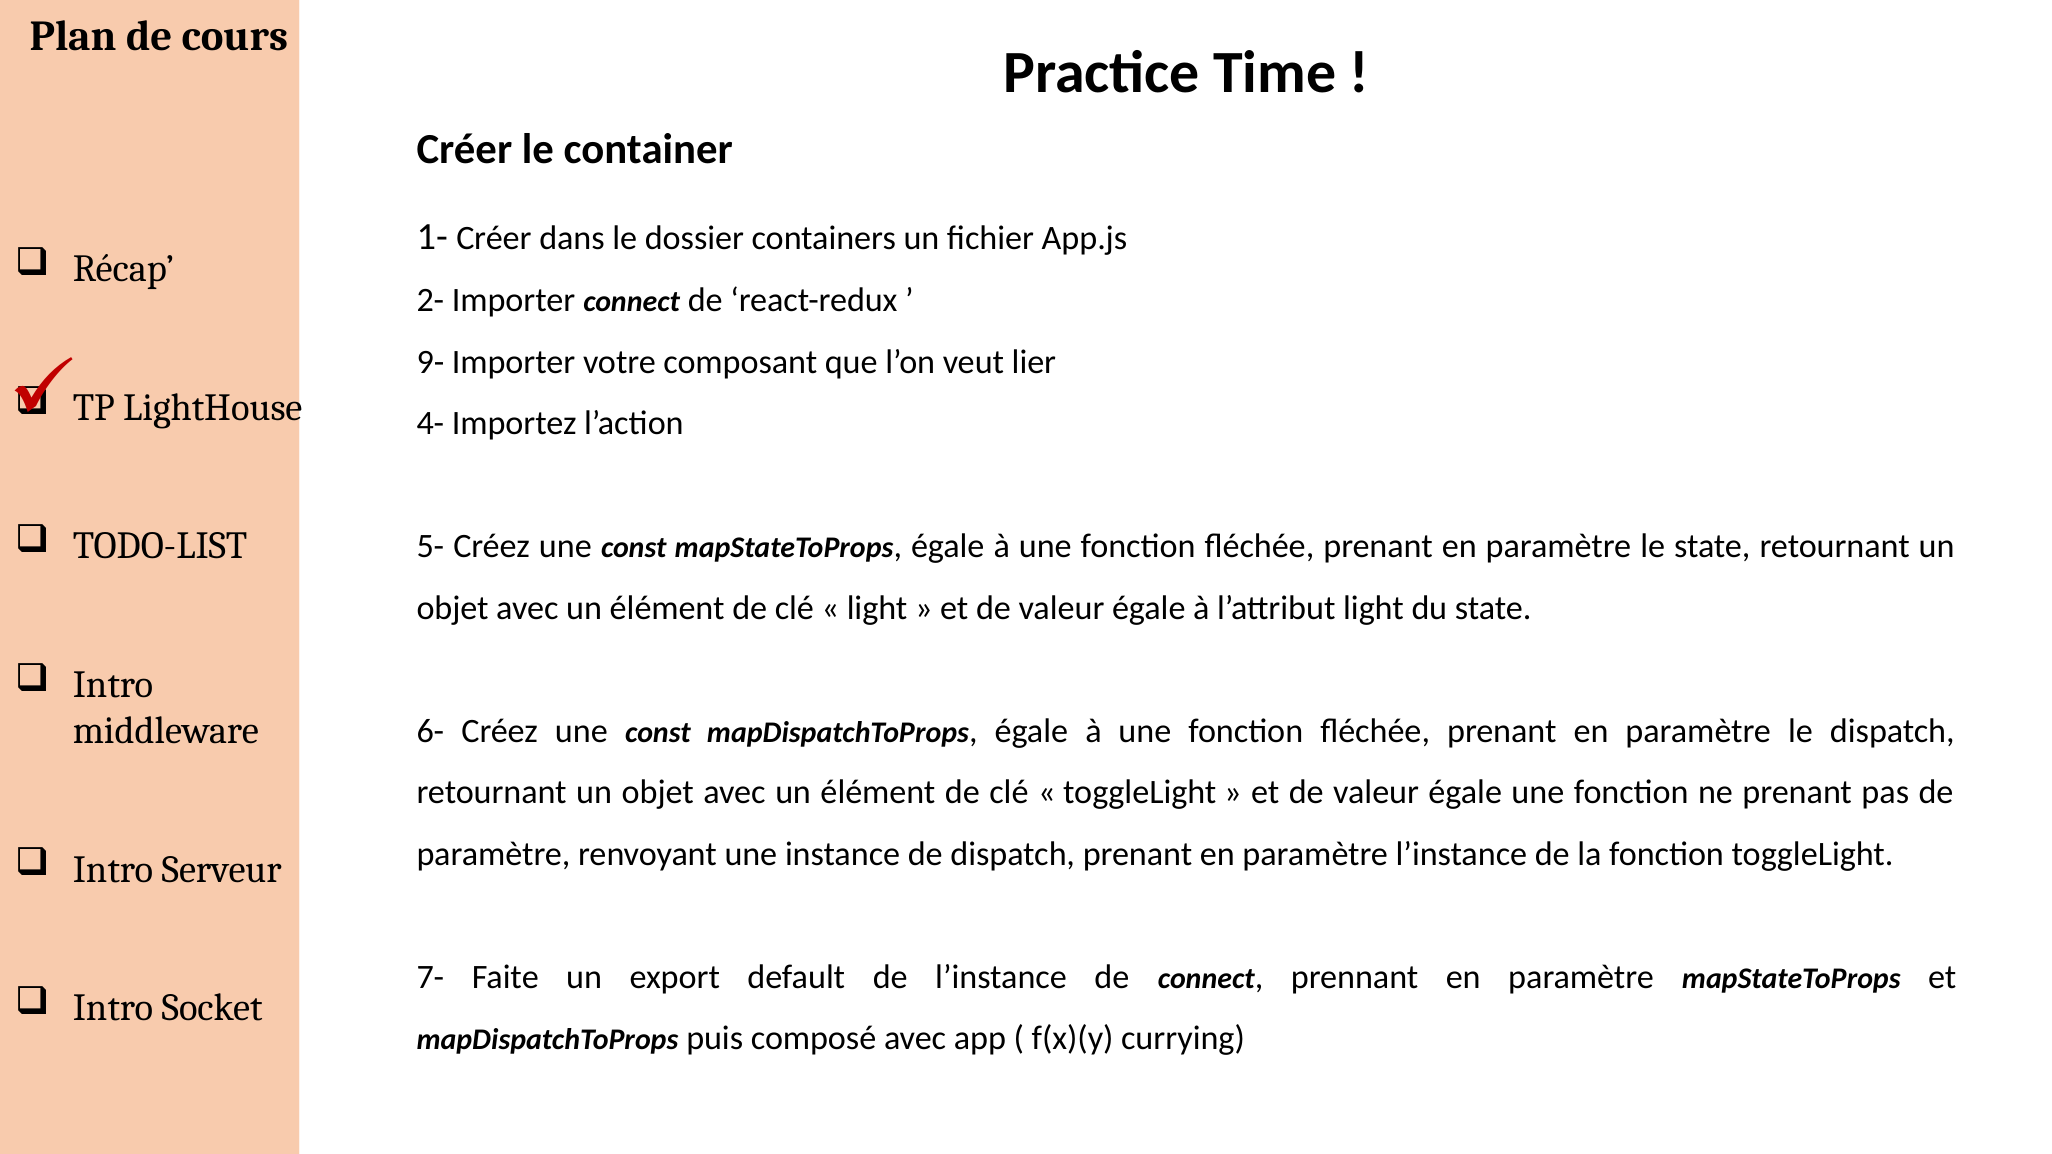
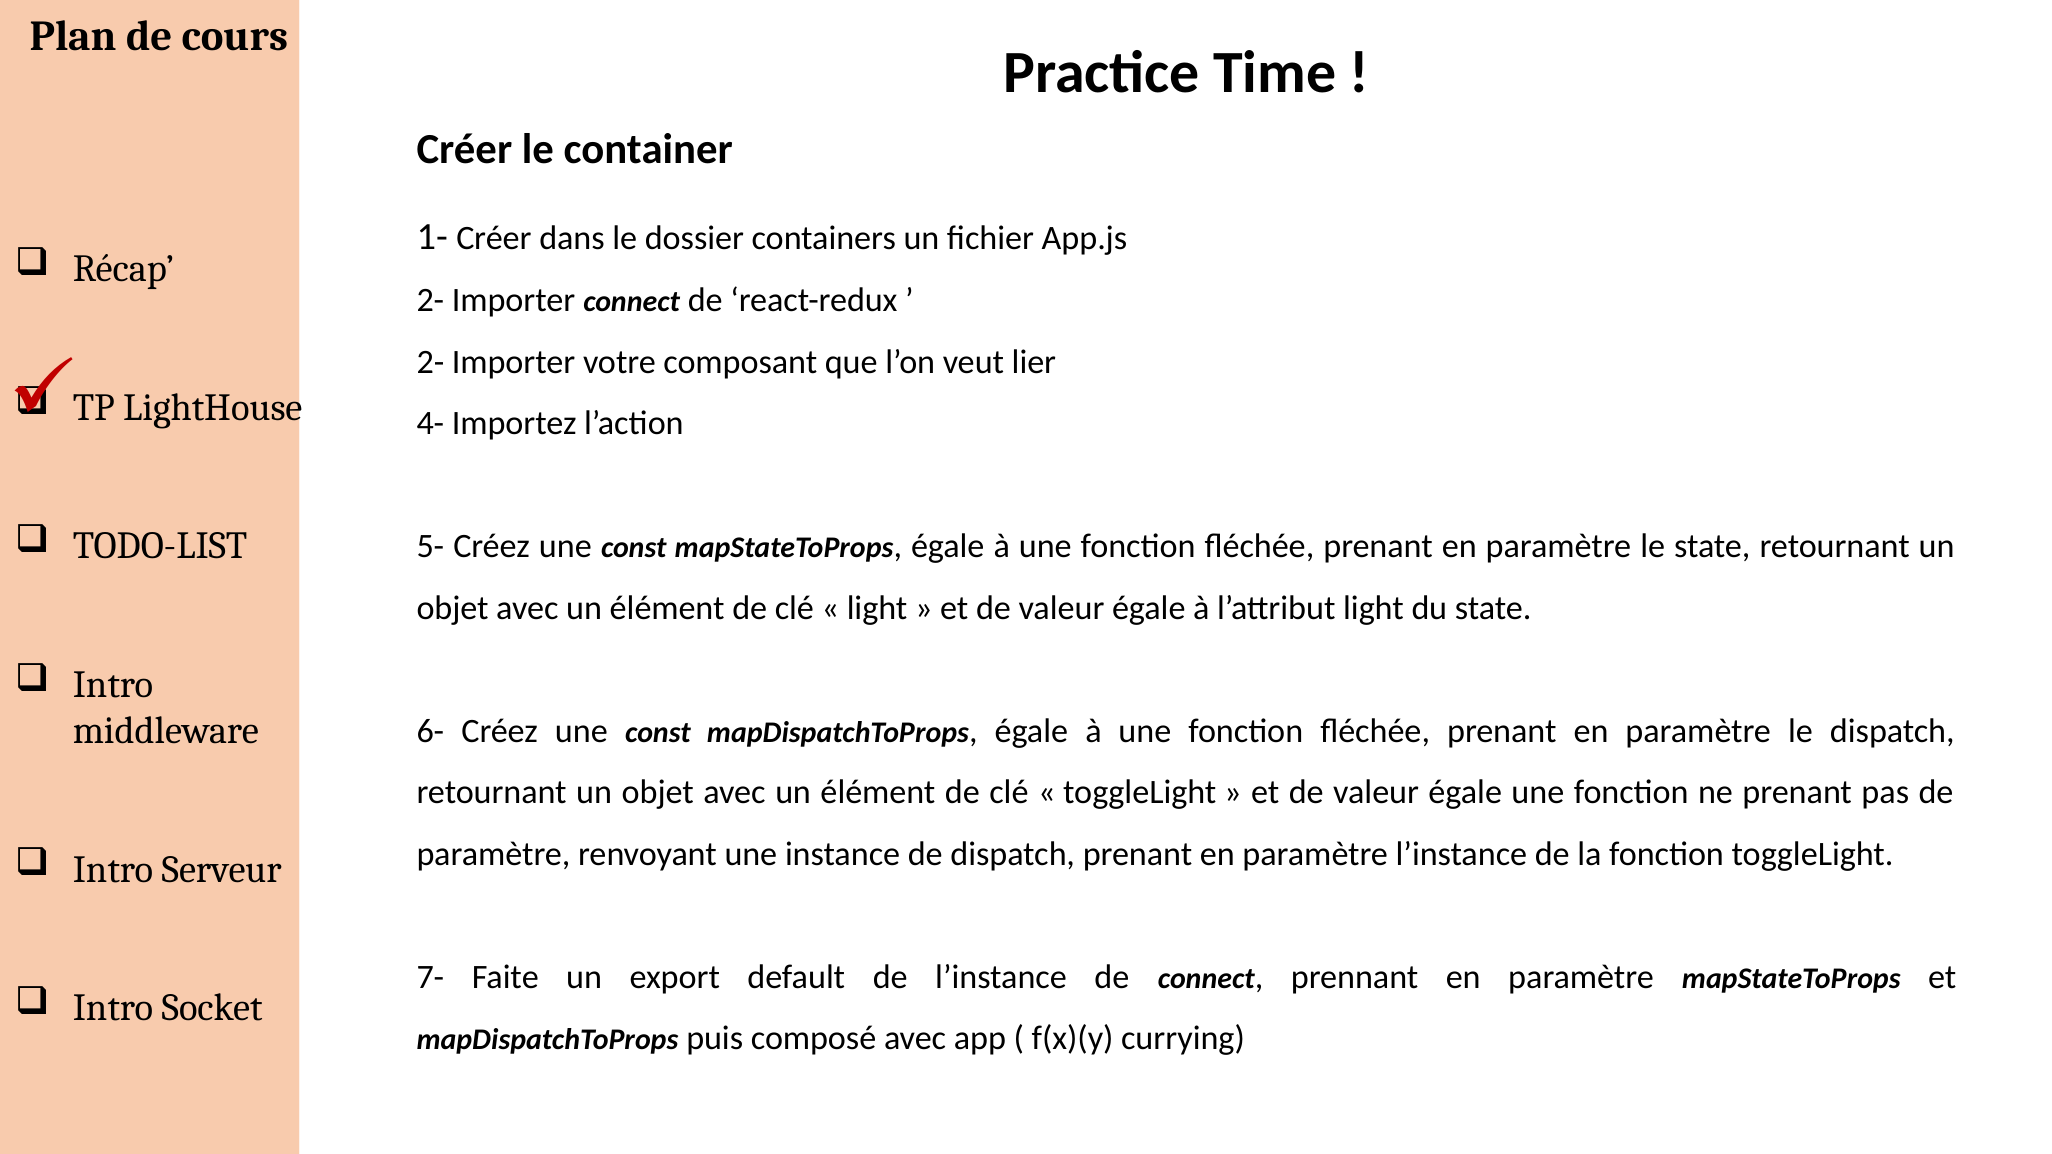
9- at (430, 362): 9- -> 2-
